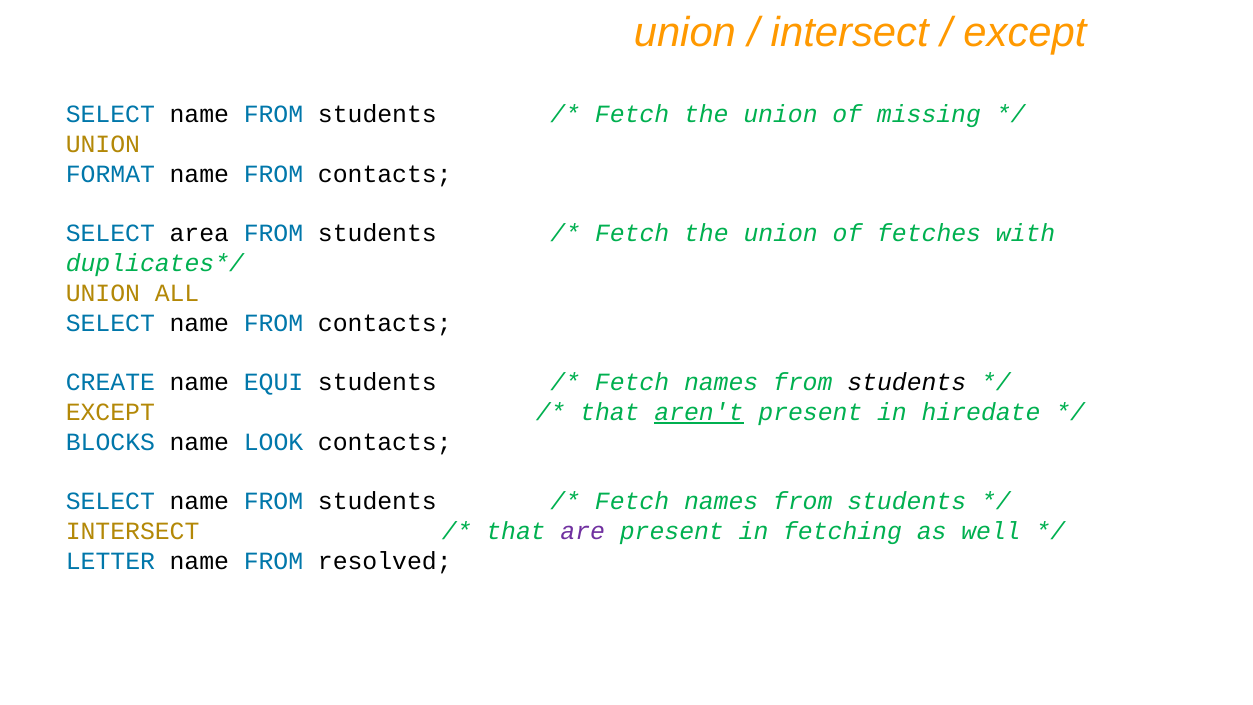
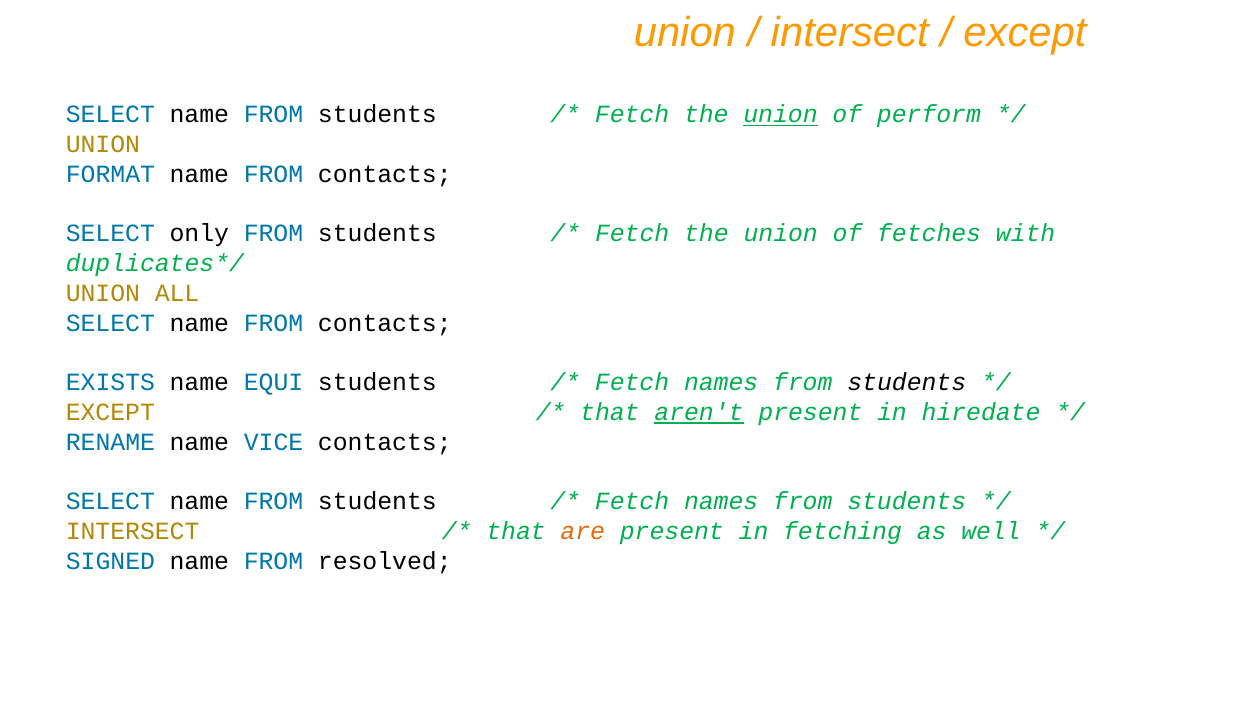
union at (781, 115) underline: none -> present
missing: missing -> perform
area: area -> only
CREATE: CREATE -> EXISTS
BLOCKS: BLOCKS -> RENAME
LOOK: LOOK -> VICE
are colour: purple -> orange
LETTER: LETTER -> SIGNED
